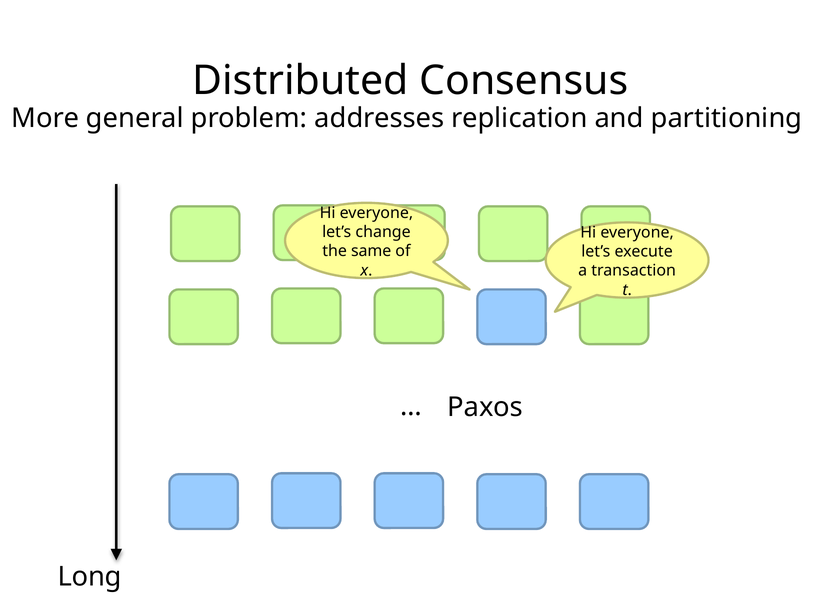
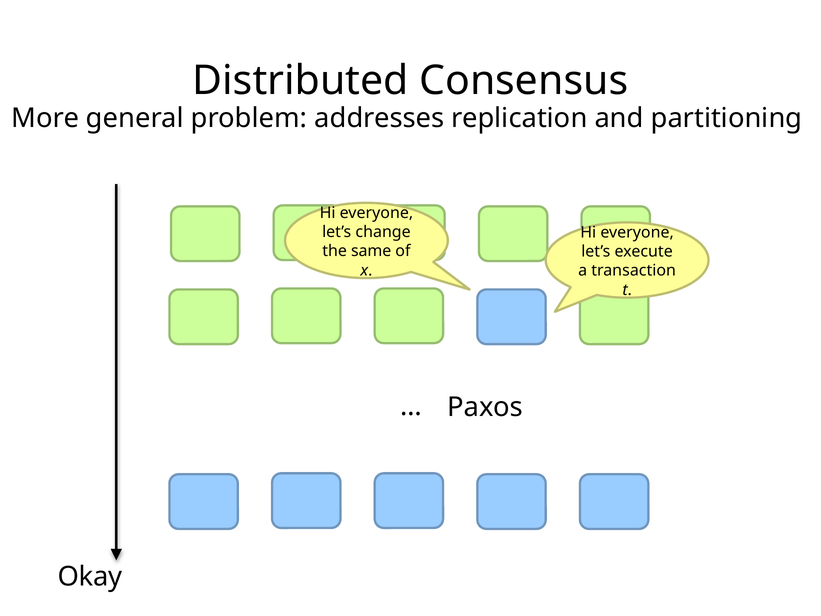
Long: Long -> Okay
